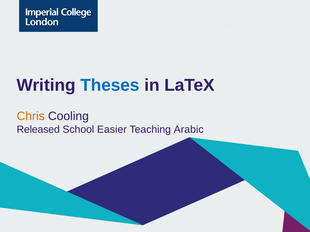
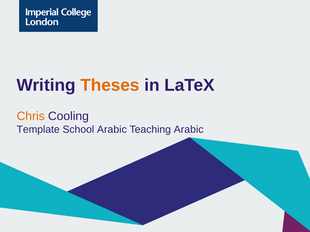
Theses colour: blue -> orange
Released: Released -> Template
School Easier: Easier -> Arabic
